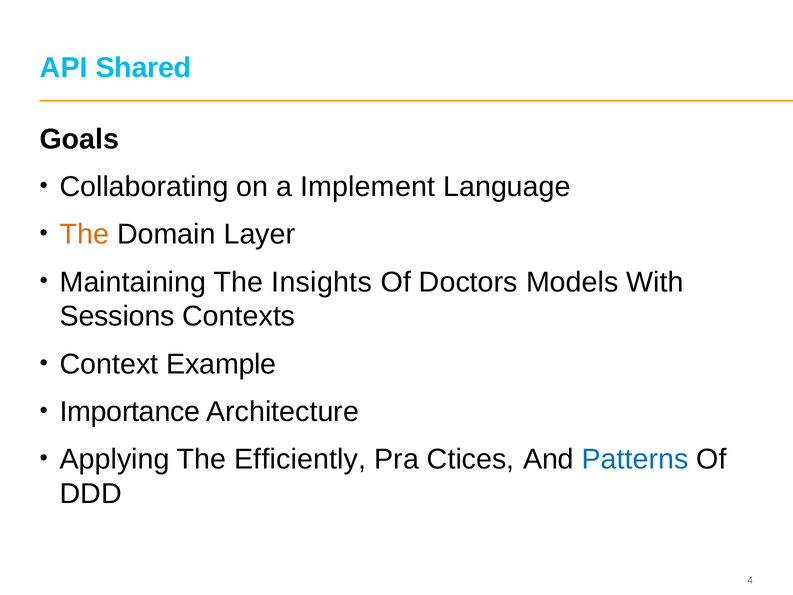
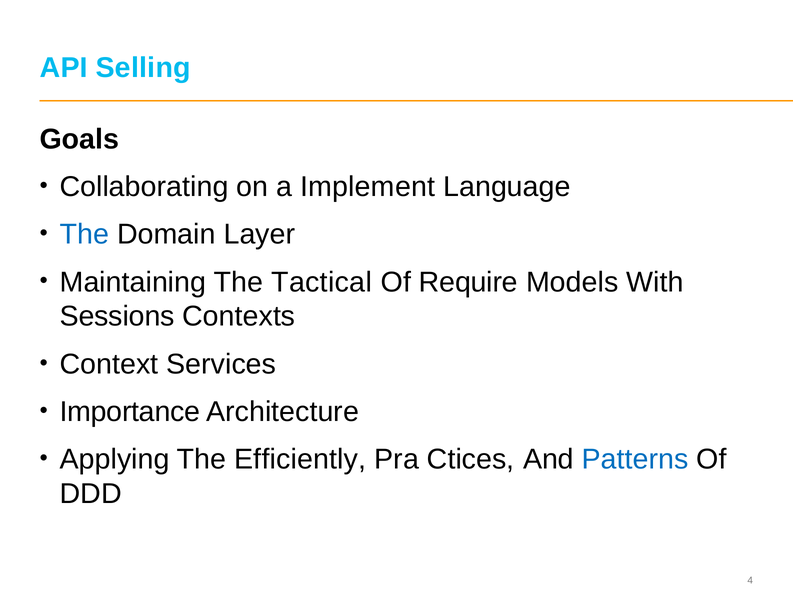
Shared: Shared -> Selling
The at (84, 234) colour: orange -> blue
Insights: Insights -> Tactical
Doctors: Doctors -> Require
Example: Example -> Services
